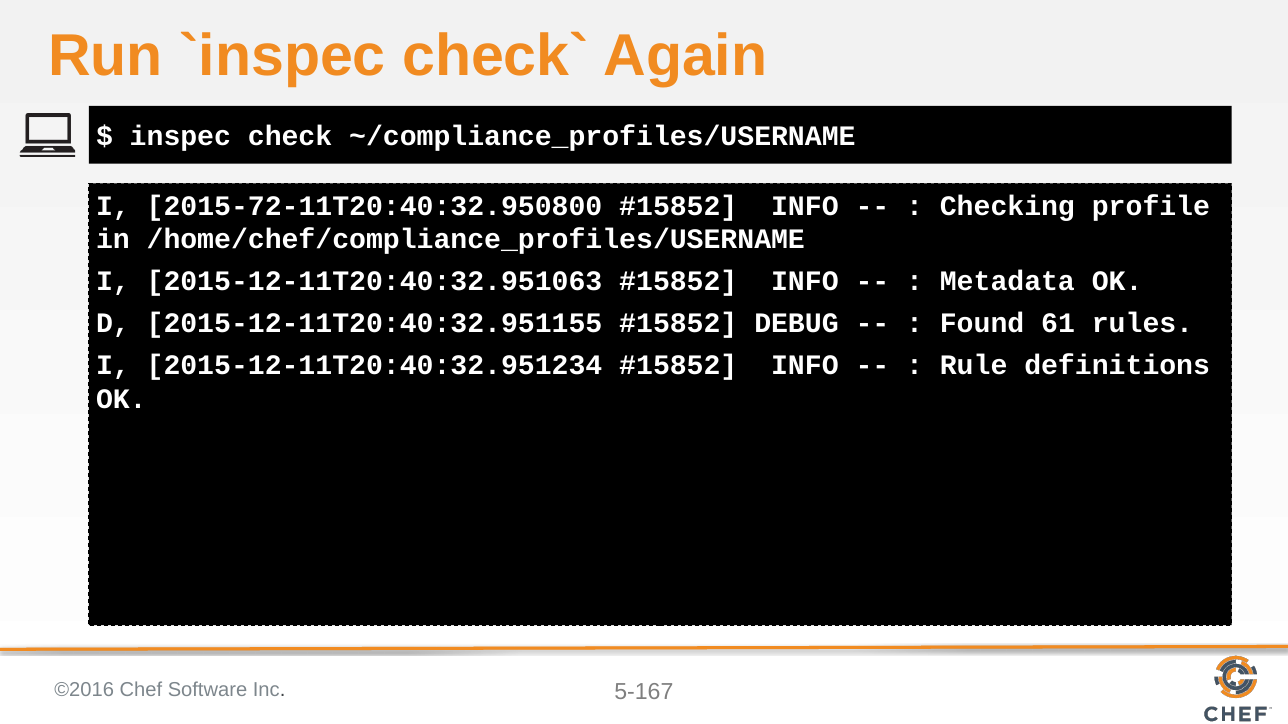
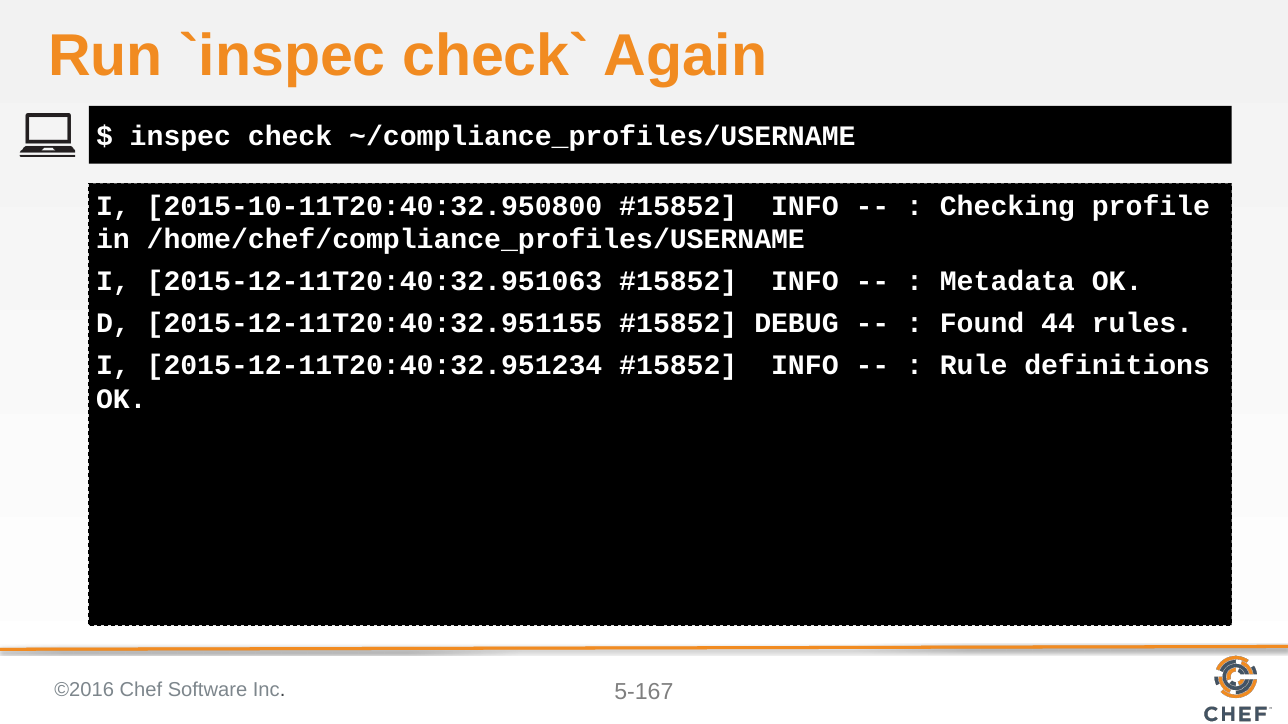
2015-72-11T20:40:32.950800: 2015-72-11T20:40:32.950800 -> 2015-10-11T20:40:32.950800
61: 61 -> 44
